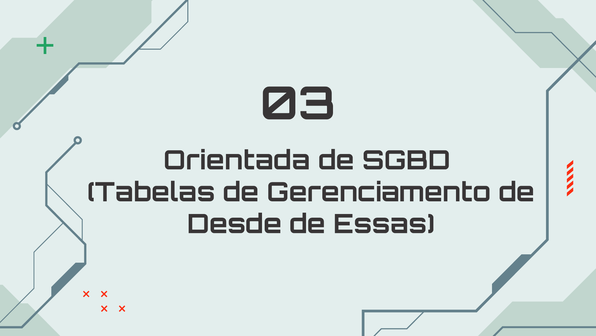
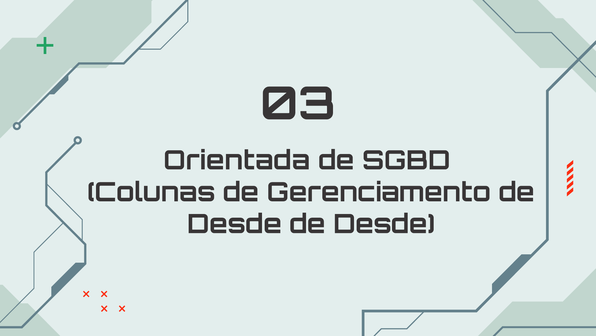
Tabelas: Tabelas -> Colunas
Essas at (384, 224): Essas -> Desde
